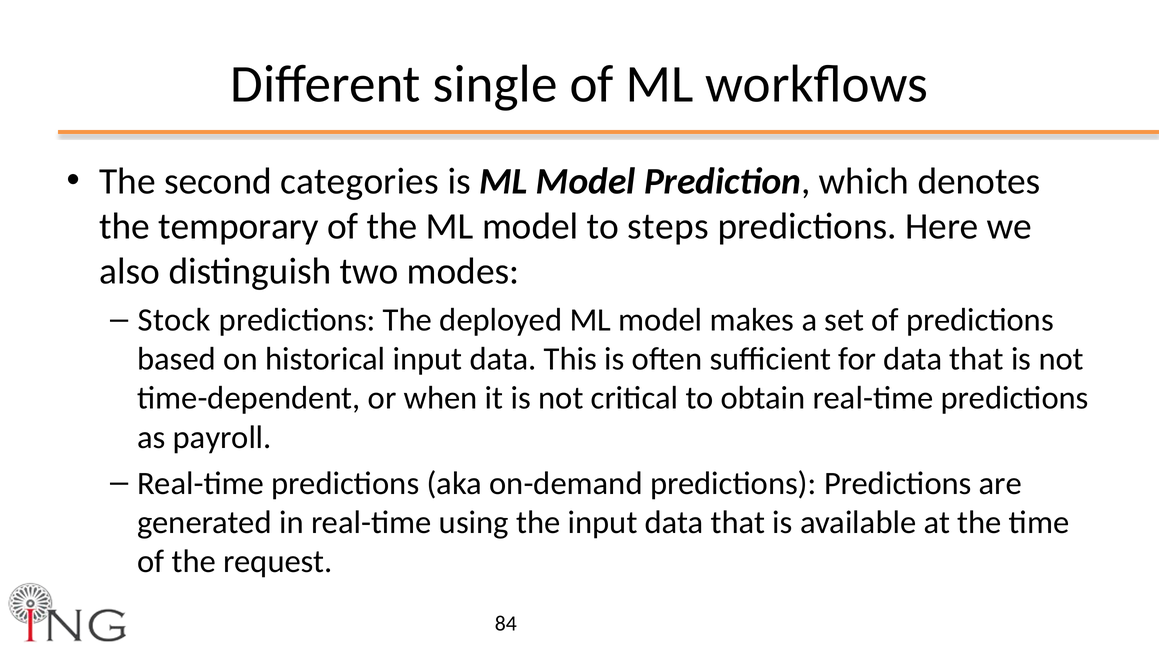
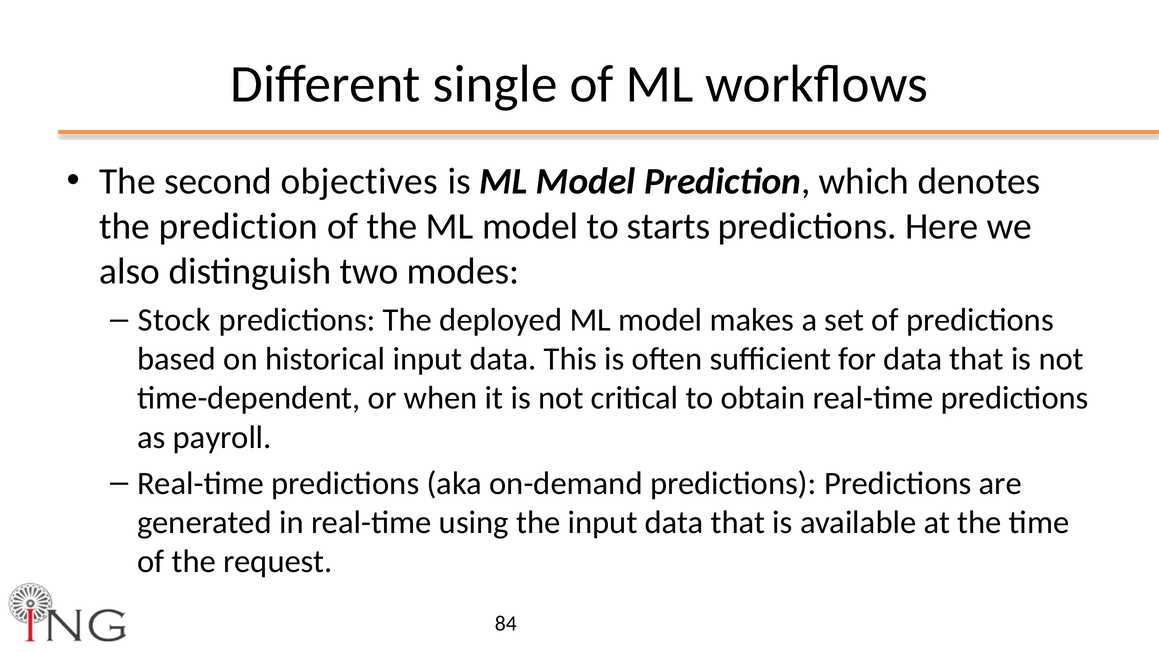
categories: categories -> objectives
the temporary: temporary -> prediction
steps: steps -> starts
